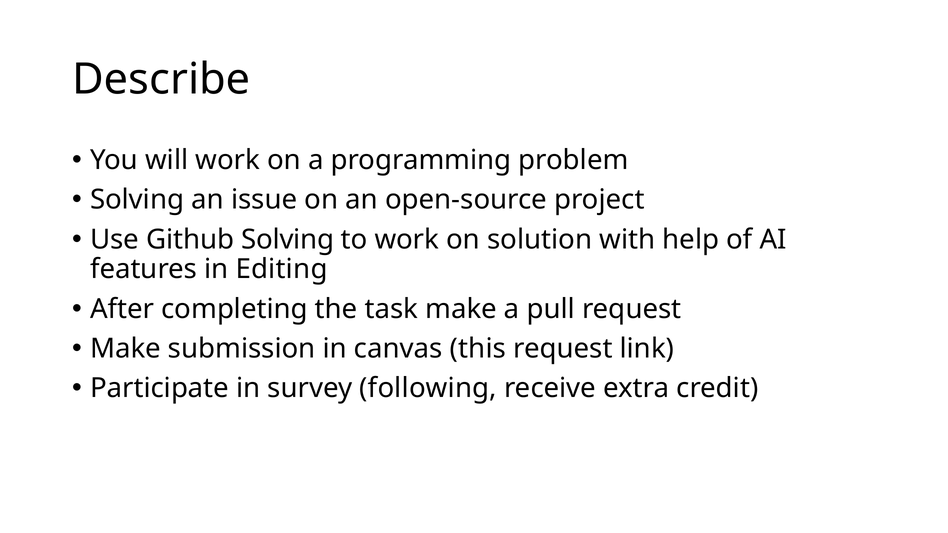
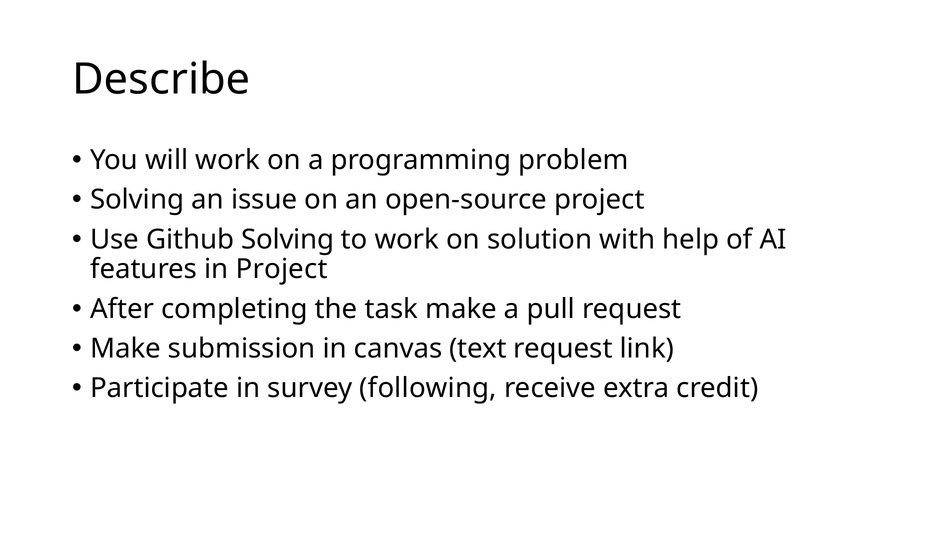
in Editing: Editing -> Project
this: this -> text
